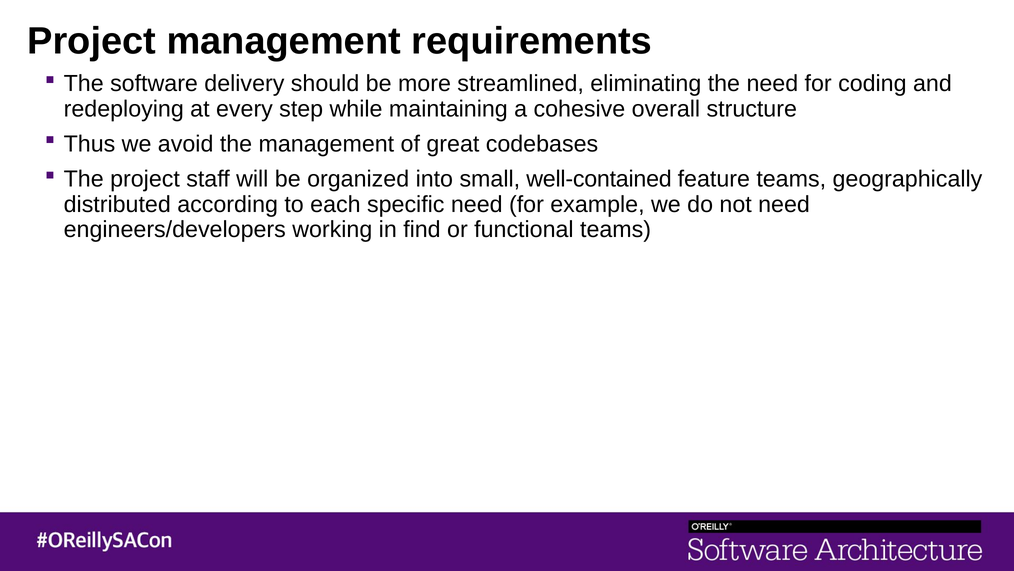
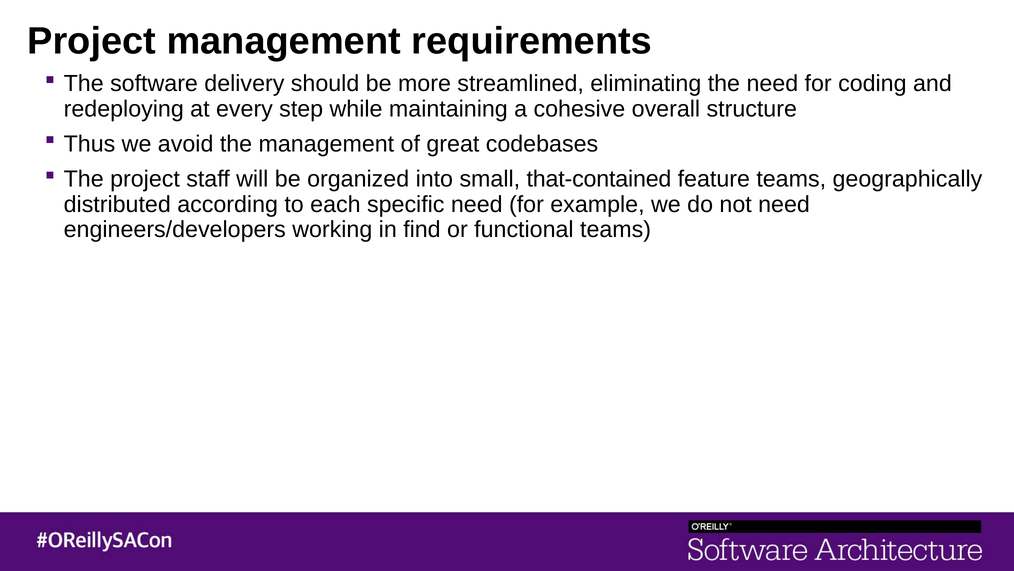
well-contained: well-contained -> that-contained
